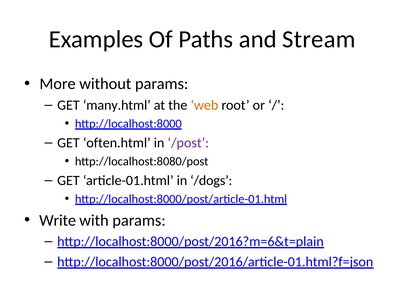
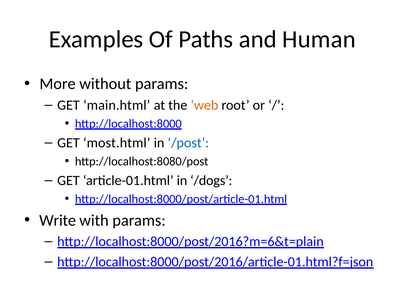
Stream: Stream -> Human
many.html: many.html -> main.html
often.html: often.html -> most.html
/post colour: purple -> blue
